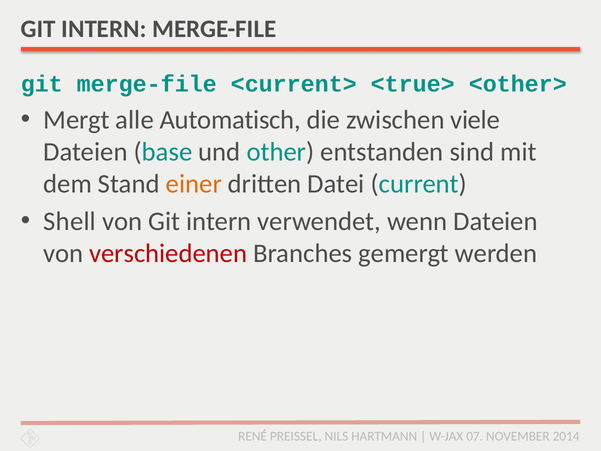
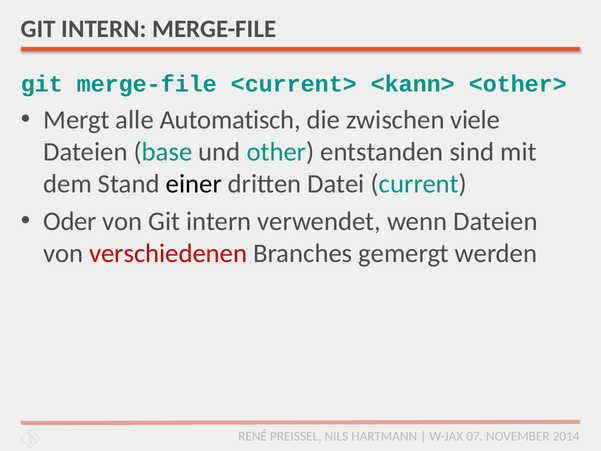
<true>: <true> -> <kann>
einer colour: orange -> black
Shell: Shell -> Oder
